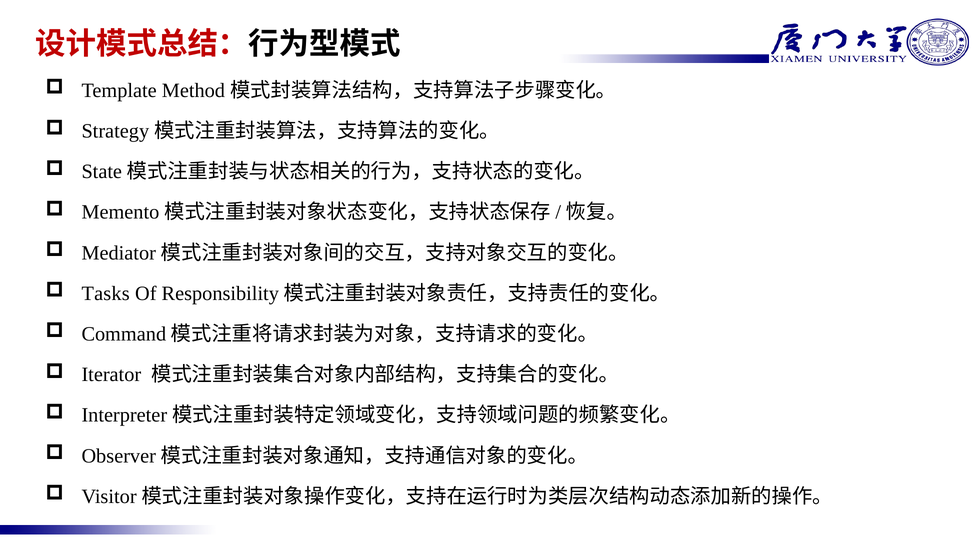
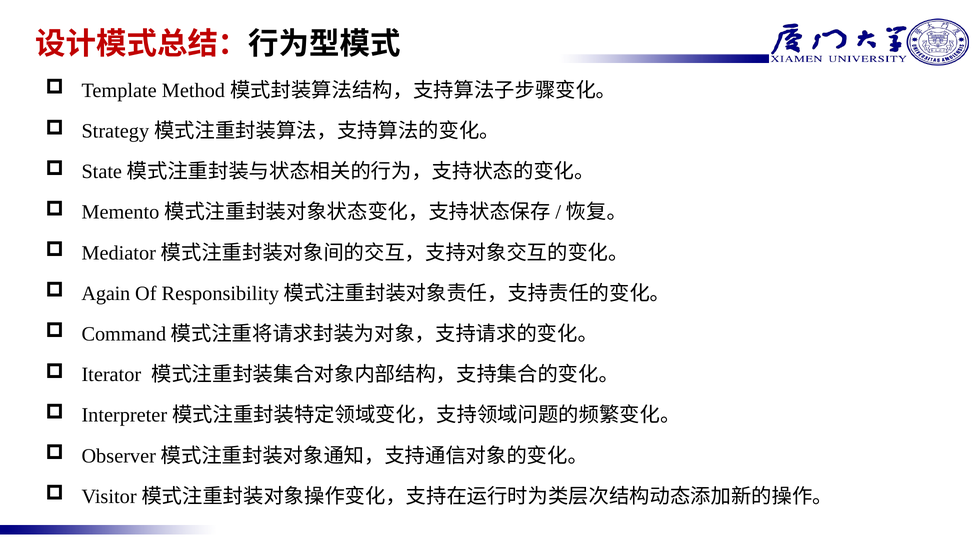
Tasks: Tasks -> Again
